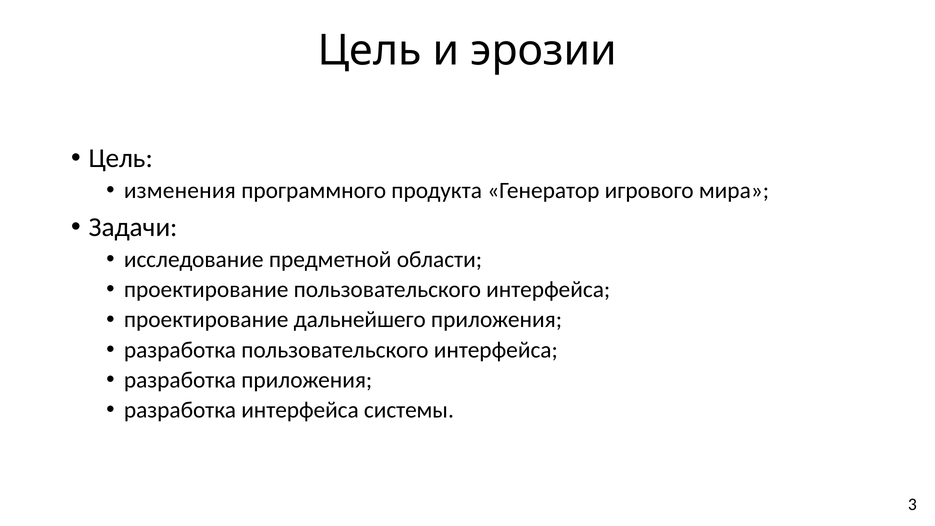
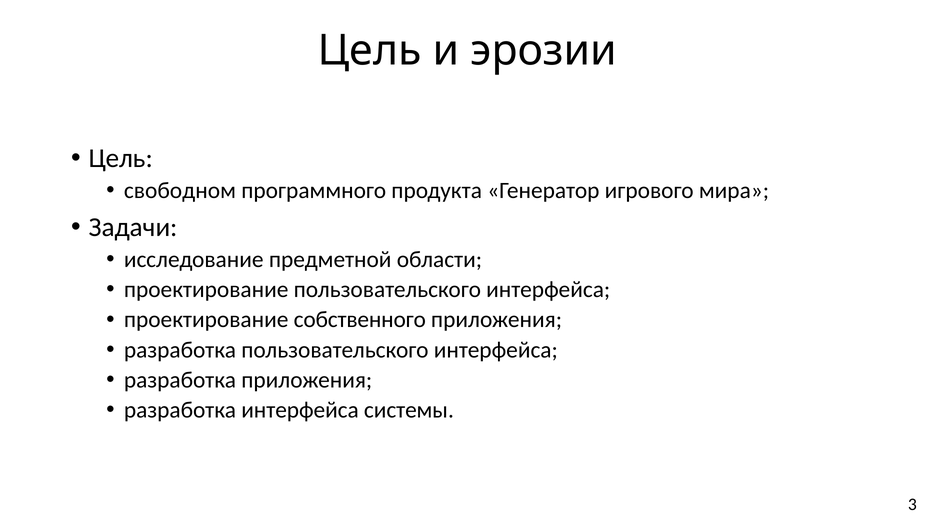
изменения: изменения -> свободном
дальнейшего: дальнейшего -> собственного
